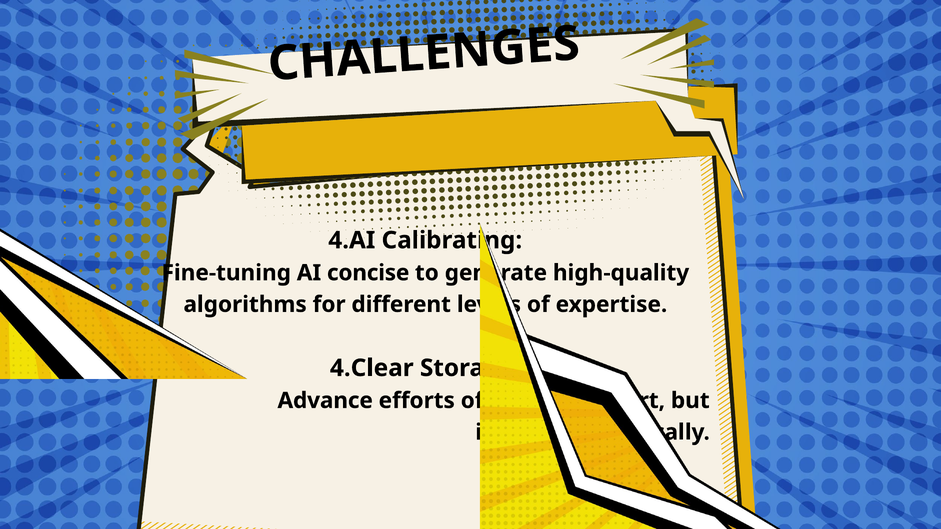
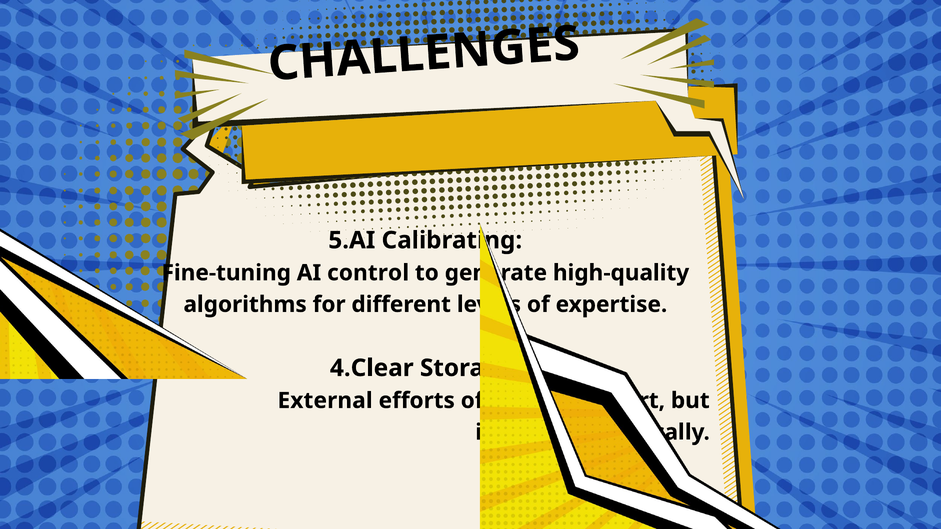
4.AI: 4.AI -> 5.AI
concise: concise -> control
Advance: Advance -> External
